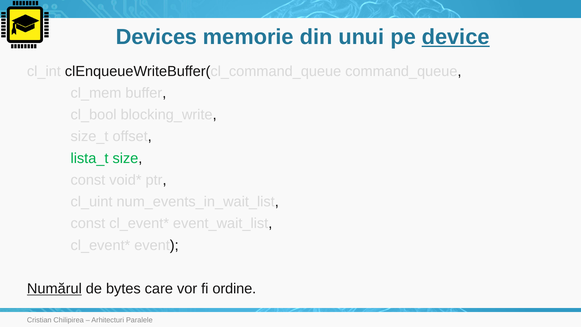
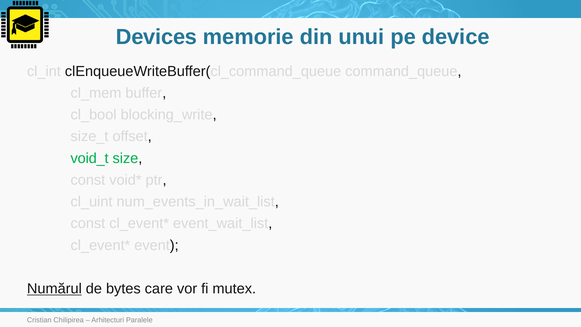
device underline: present -> none
lista_t: lista_t -> void_t
ordine: ordine -> mutex
